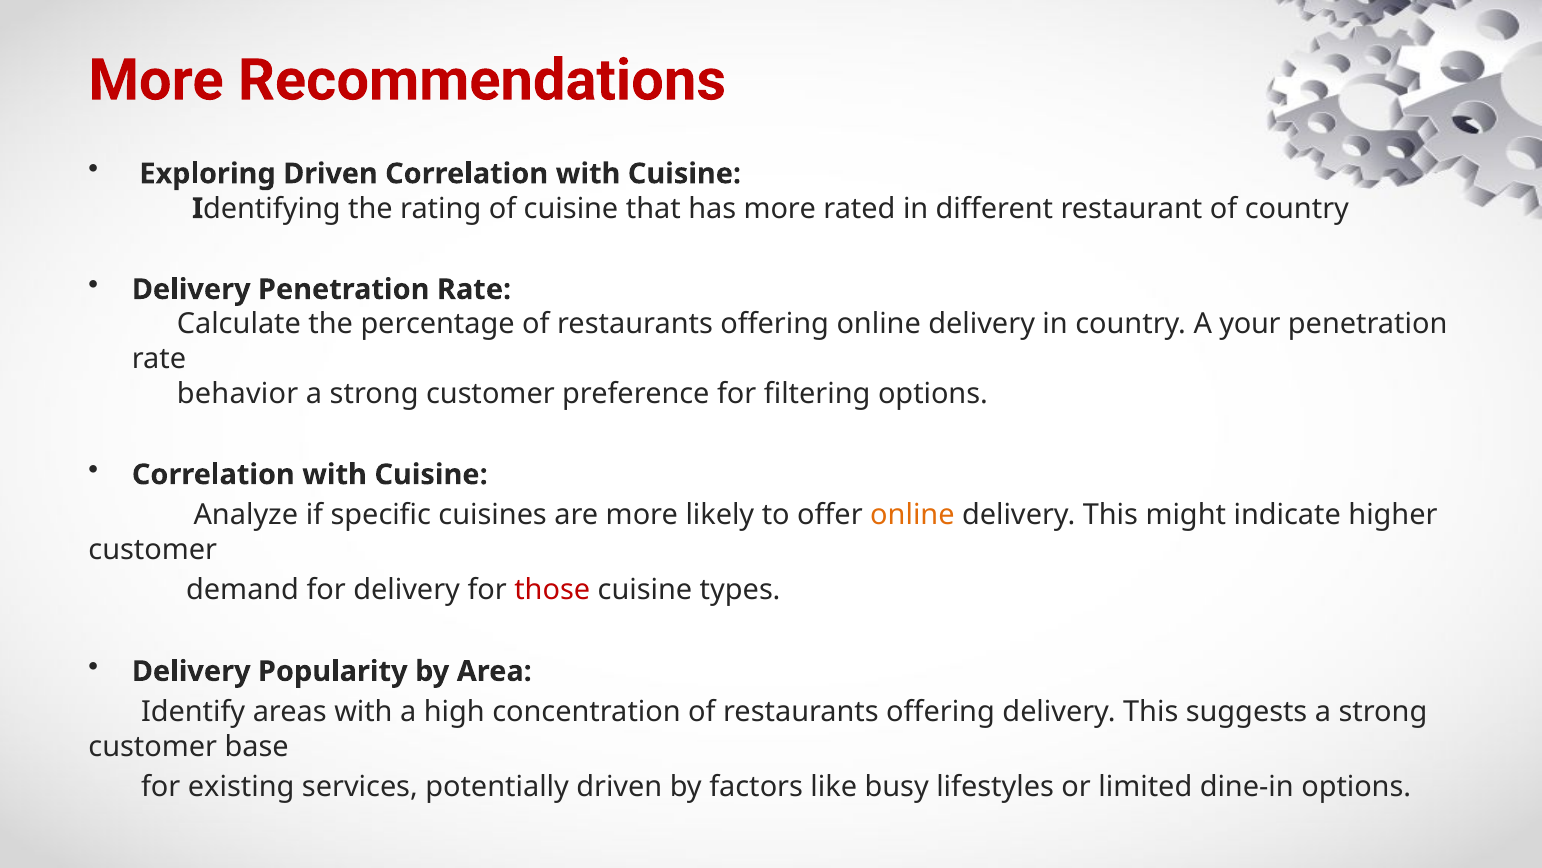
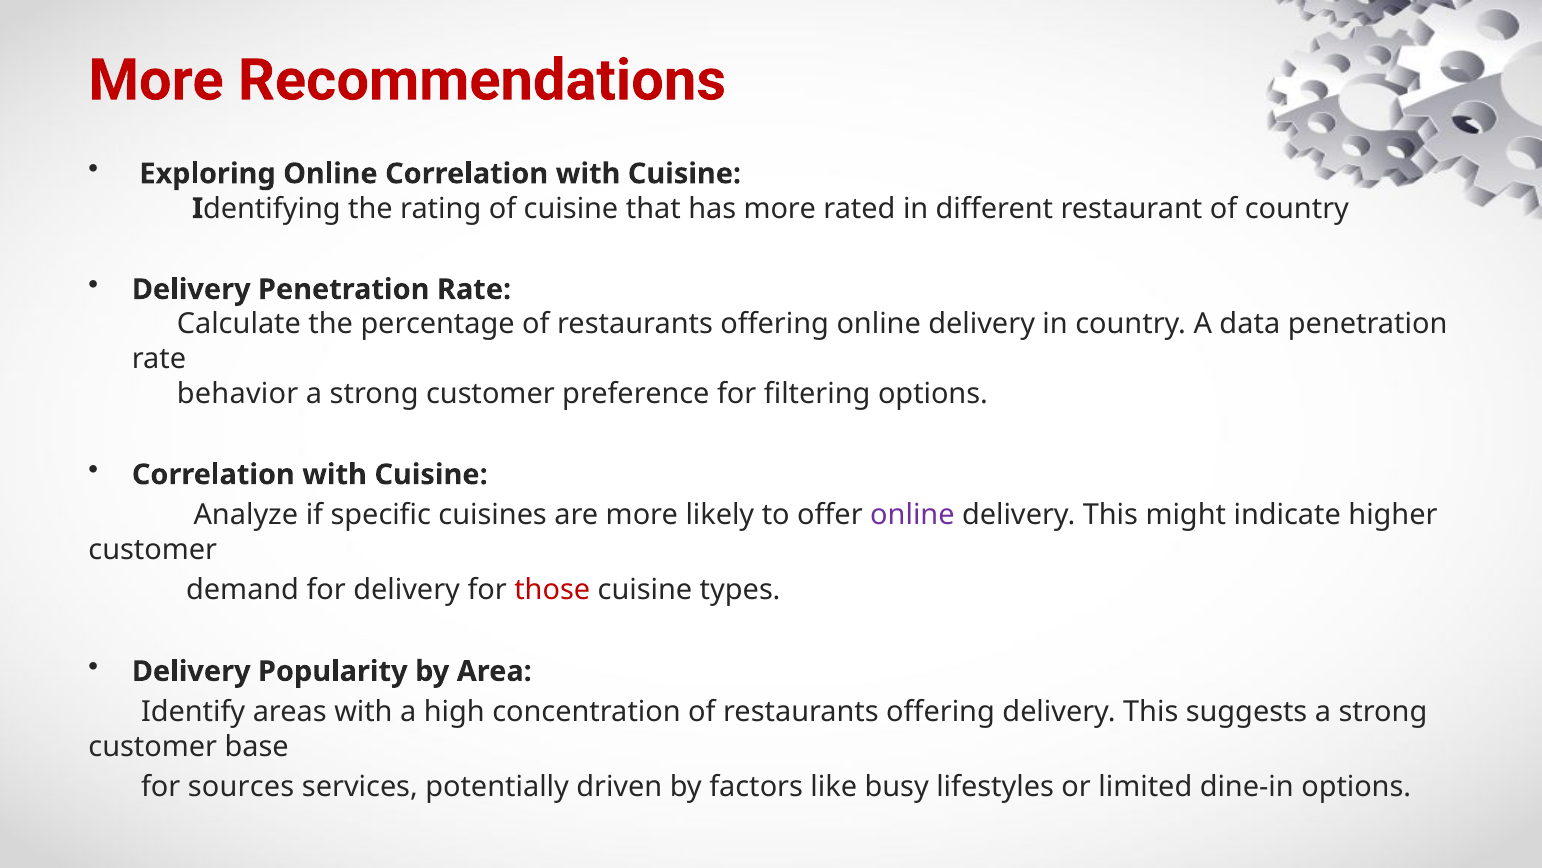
Exploring Driven: Driven -> Online
your: your -> data
online at (912, 515) colour: orange -> purple
existing: existing -> sources
